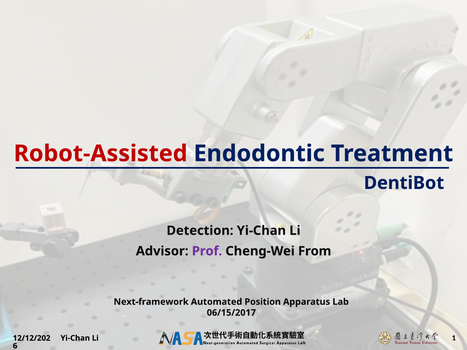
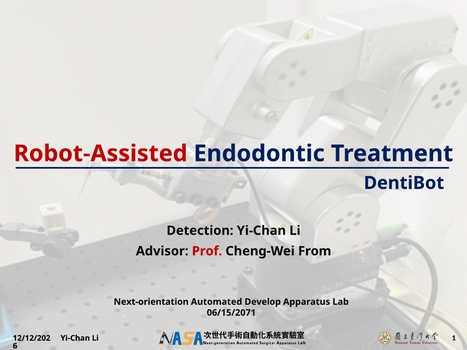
Prof colour: purple -> red
Next-framework: Next-framework -> Next-orientation
Position: Position -> Develop
06/15/2017: 06/15/2017 -> 06/15/2071
